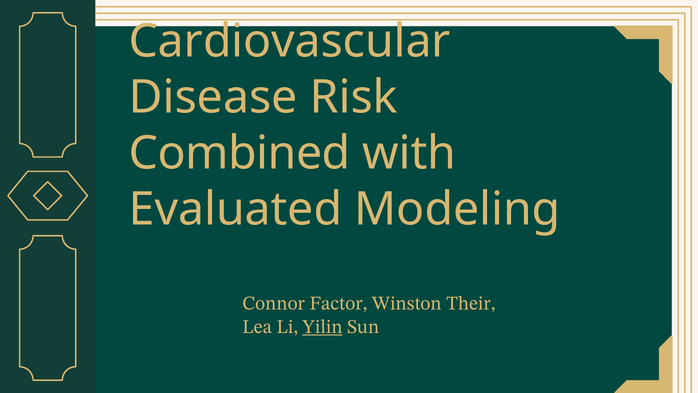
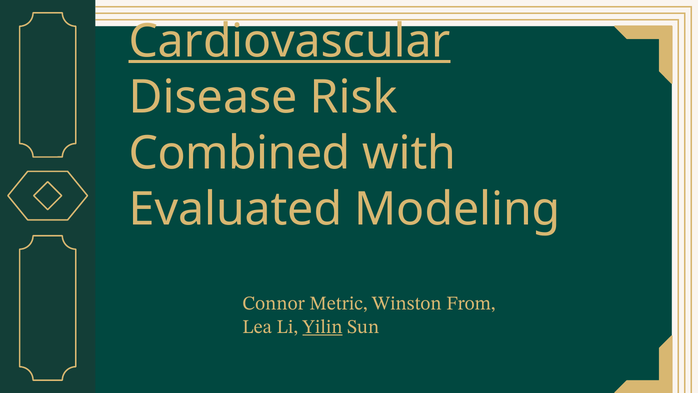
Cardiovascular underline: none -> present
Factor: Factor -> Metric
Their: Their -> From
